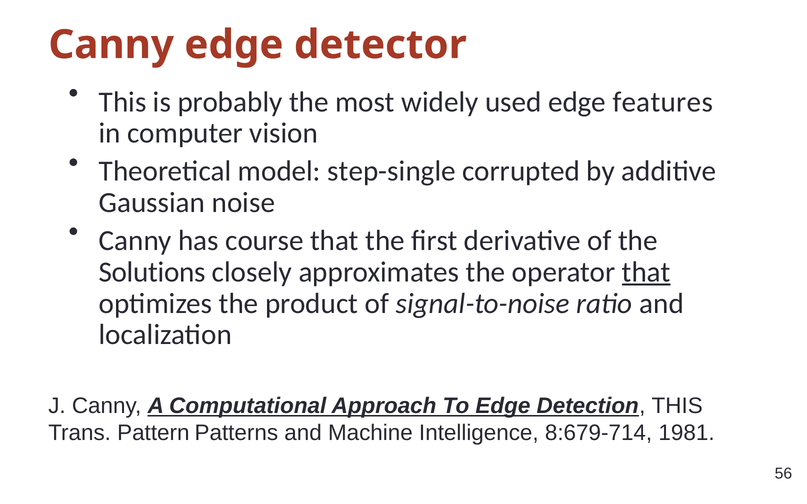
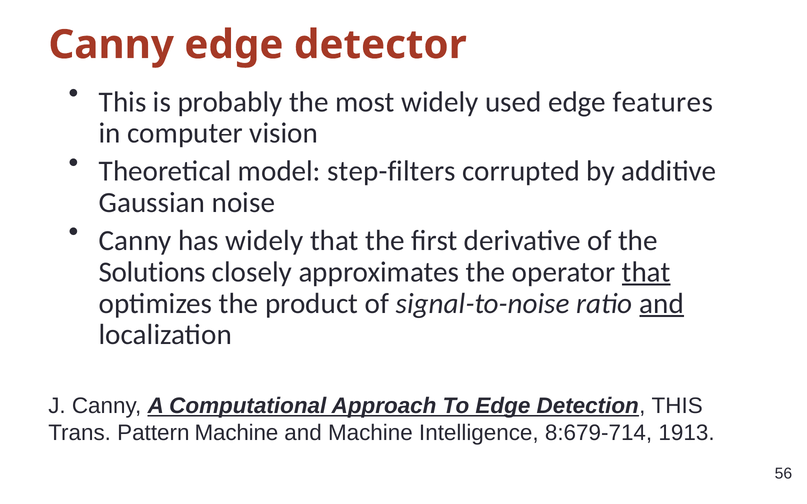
step-single: step-single -> step-filters
has course: course -> widely
and at (662, 304) underline: none -> present
Pattern Patterns: Patterns -> Machine
1981: 1981 -> 1913
